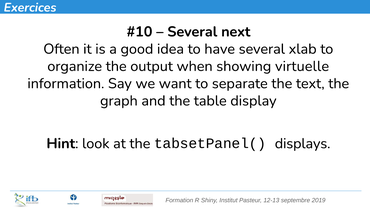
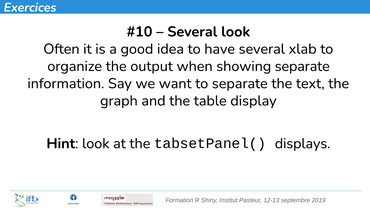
Several next: next -> look
showing virtuelle: virtuelle -> separate
